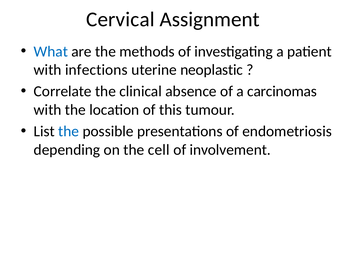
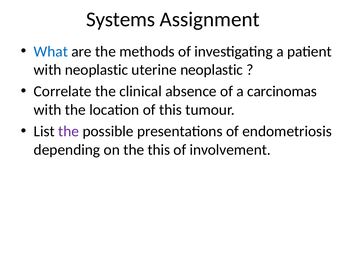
Cervical: Cervical -> Systems
with infections: infections -> neoplastic
the at (69, 132) colour: blue -> purple
the cell: cell -> this
